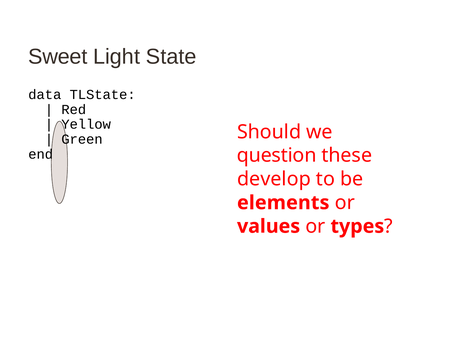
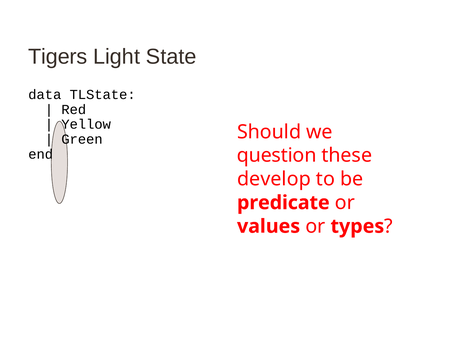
Sweet: Sweet -> Tigers
elements: elements -> predicate
